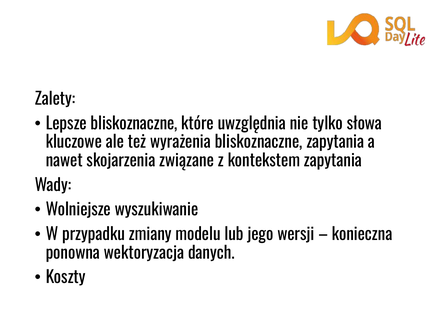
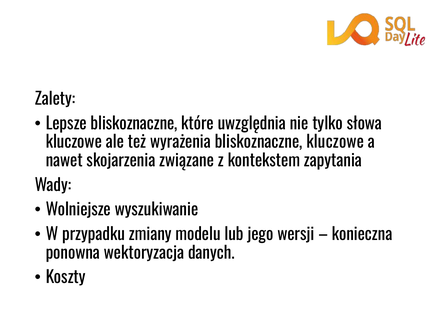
bliskoznaczne zapytania: zapytania -> kluczowe
